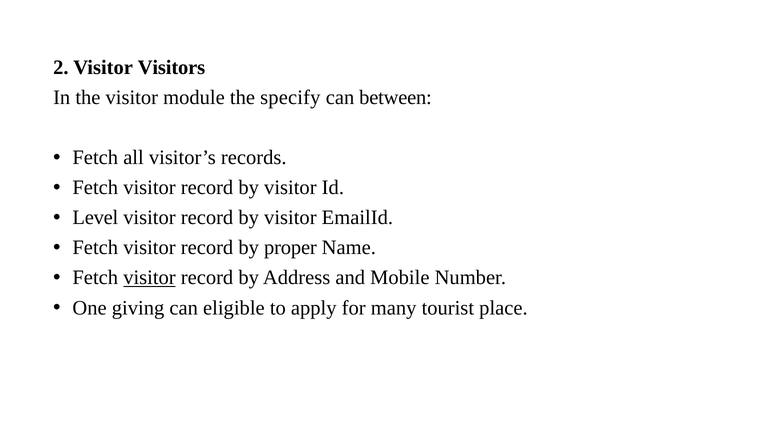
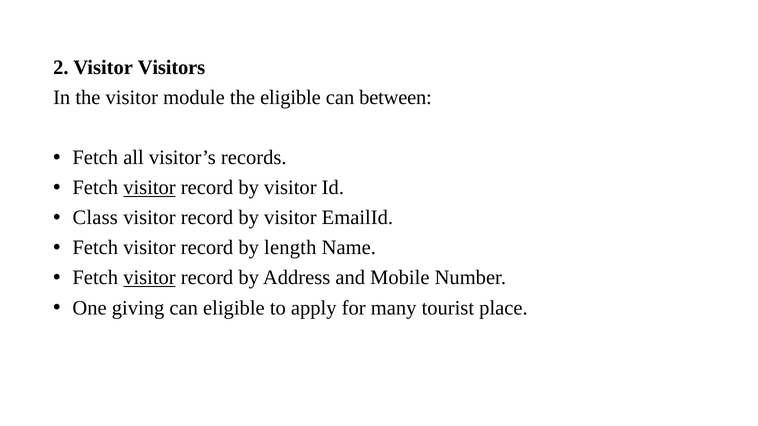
the specify: specify -> eligible
visitor at (149, 188) underline: none -> present
Level: Level -> Class
proper: proper -> length
